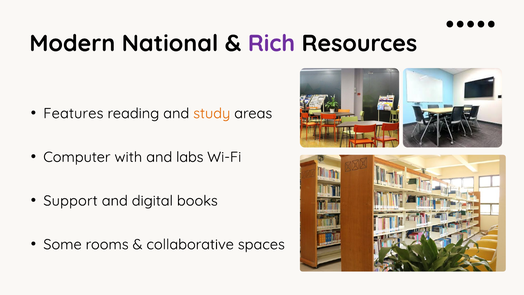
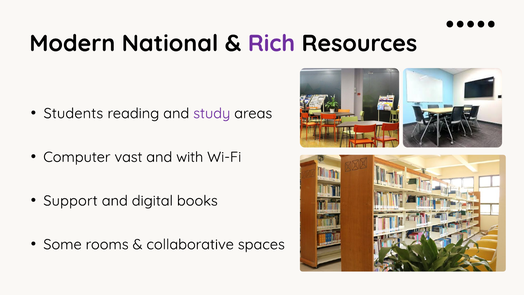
Features: Features -> Students
study colour: orange -> purple
with: with -> vast
labs: labs -> with
